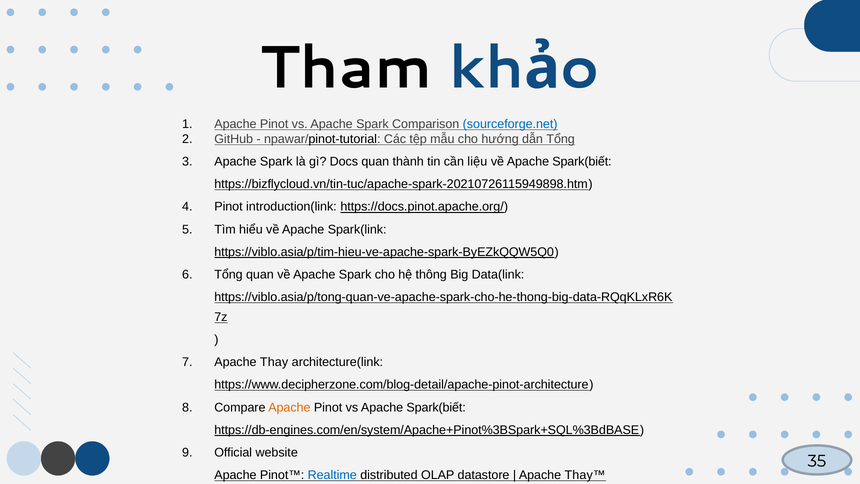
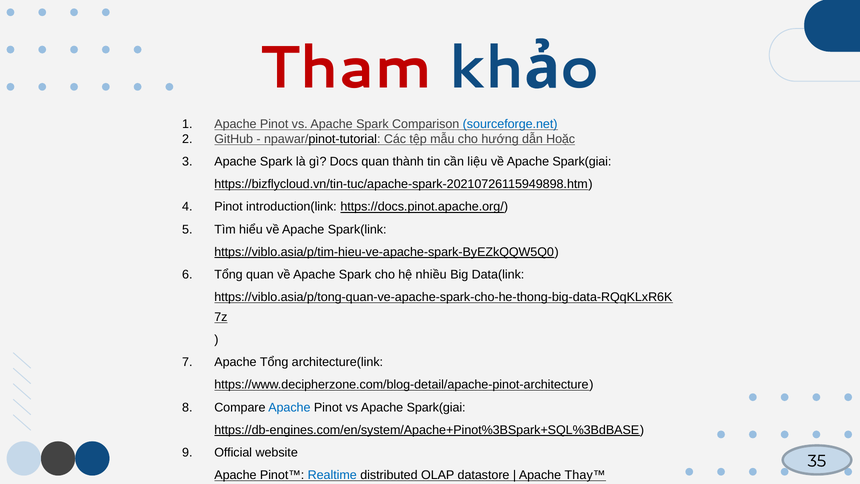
Tham colour: black -> red
dẫn Tổng: Tổng -> Hoặc
về Apache Spark(biết: Spark(biết -> Spark(giai
thông: thông -> nhiều
Apache Thay: Thay -> Tổng
Apache at (289, 407) colour: orange -> blue
vs Apache Spark(biết: Spark(biết -> Spark(giai
